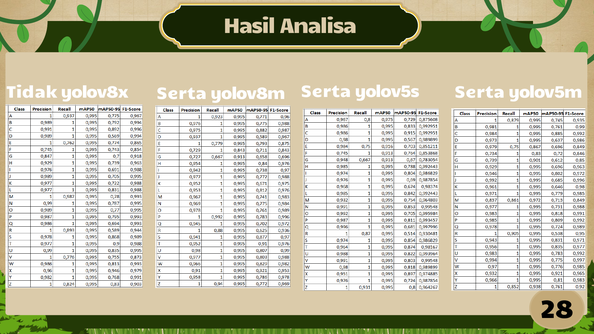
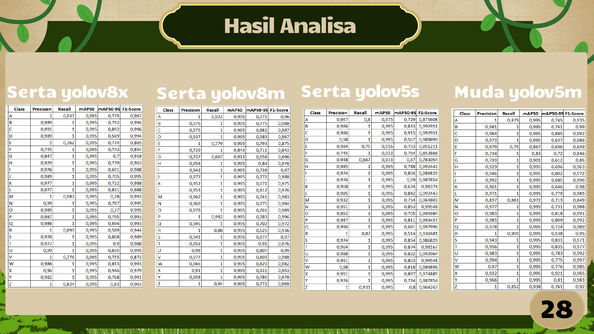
Tidak at (32, 93): Tidak -> Serta
yolov5s Serta: Serta -> Muda
